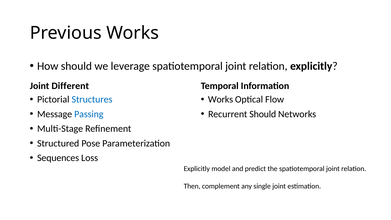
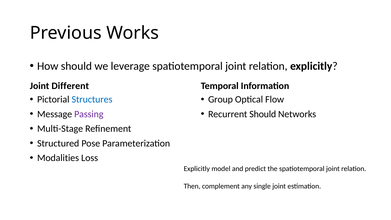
Works at (221, 99): Works -> Group
Passing colour: blue -> purple
Sequences: Sequences -> Modalities
